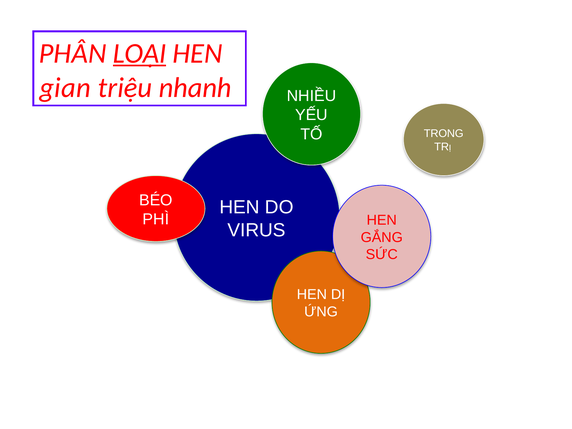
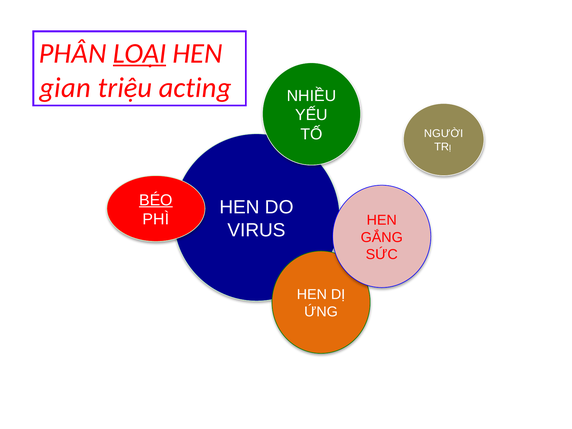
nhanh: nhanh -> acting
TRONG: TRONG -> NGƯỜI
BÉO underline: none -> present
